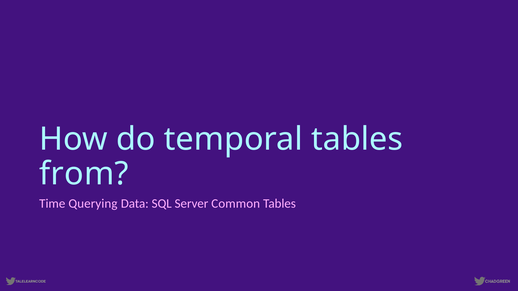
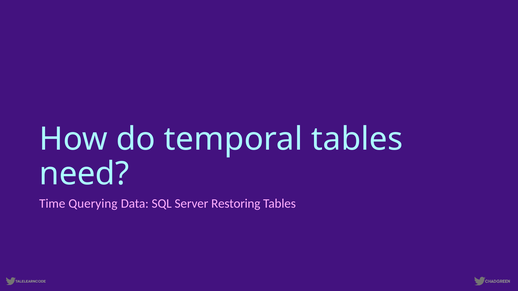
from: from -> need
Common: Common -> Restoring
